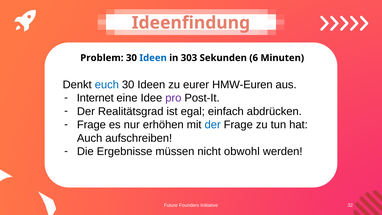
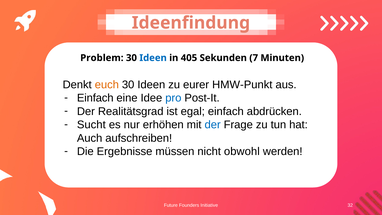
303: 303 -> 405
6: 6 -> 7
euch colour: blue -> orange
HMW-Euren: HMW-Euren -> HMW-Punkt
Internet at (95, 98): Internet -> Einfach
pro colour: purple -> blue
Frage at (91, 125): Frage -> Sucht
